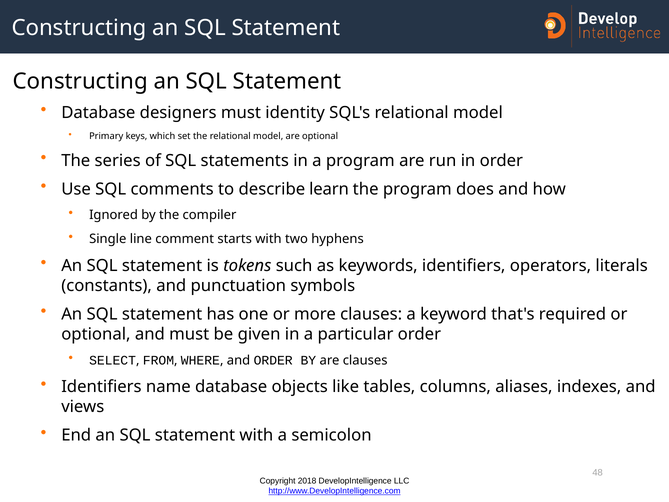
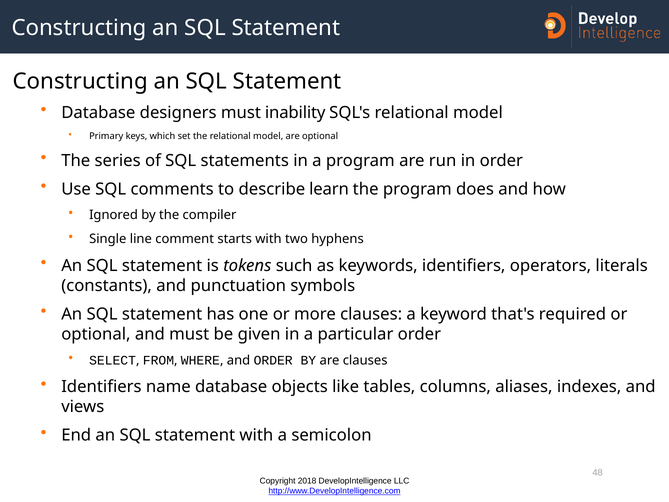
identity: identity -> inability
